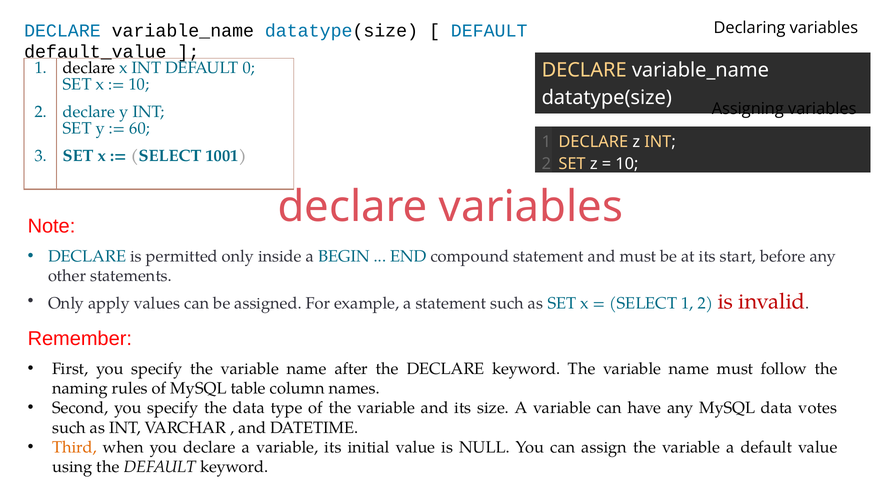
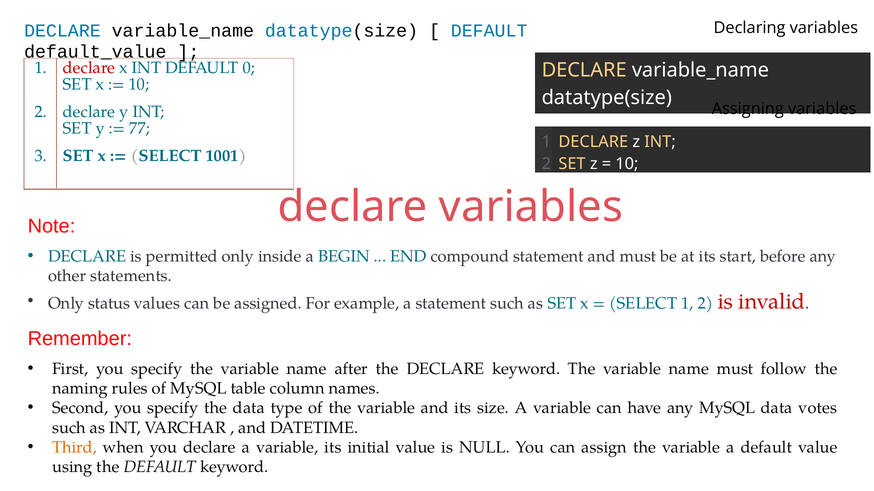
declare at (89, 68) colour: black -> red
60: 60 -> 77
apply: apply -> status
